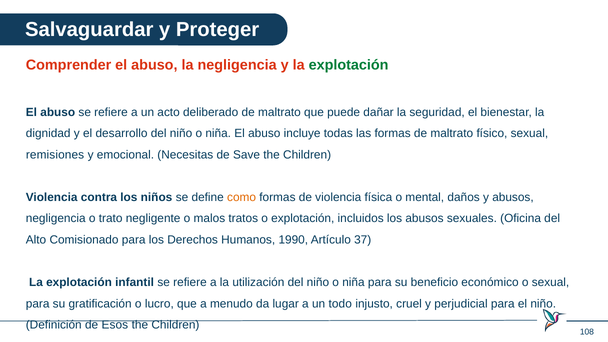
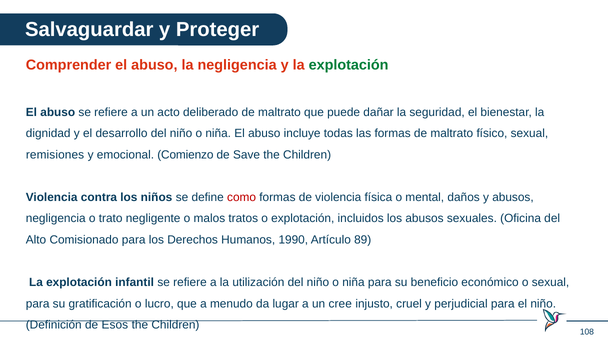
Necesitas: Necesitas -> Comienzo
como colour: orange -> red
37: 37 -> 89
todo: todo -> cree
